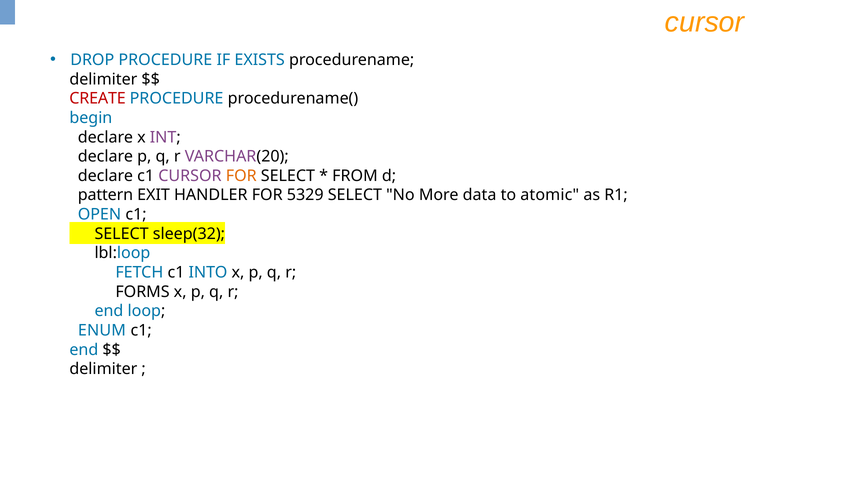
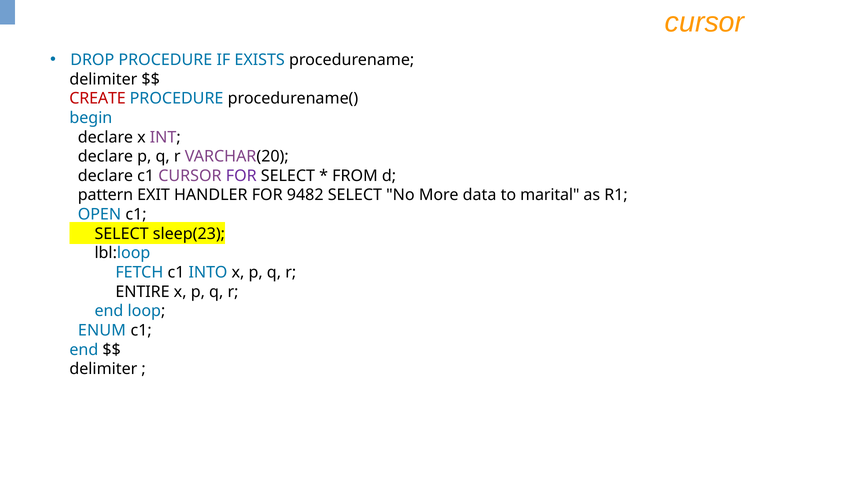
FOR at (241, 176) colour: orange -> purple
5329: 5329 -> 9482
atomic: atomic -> marital
sleep(32: sleep(32 -> sleep(23
FORMS: FORMS -> ENTIRE
